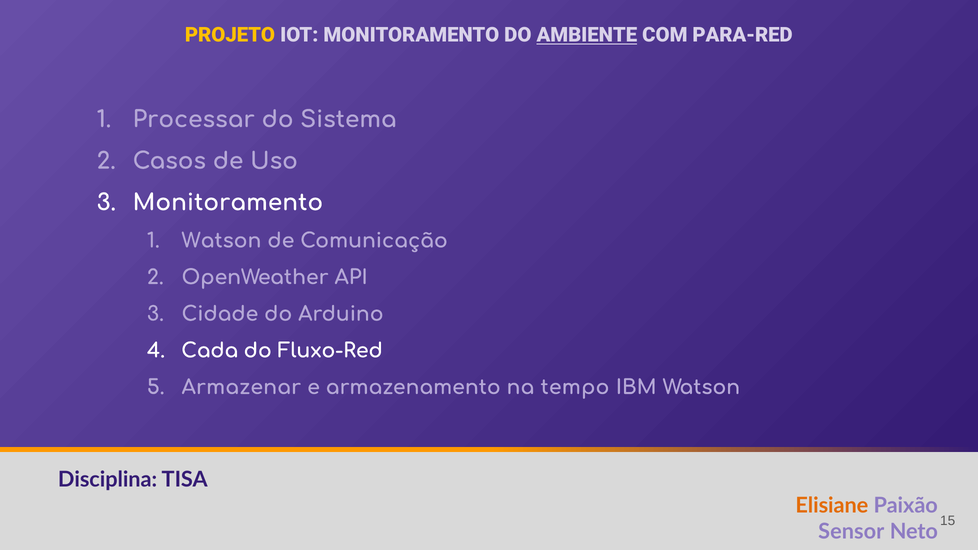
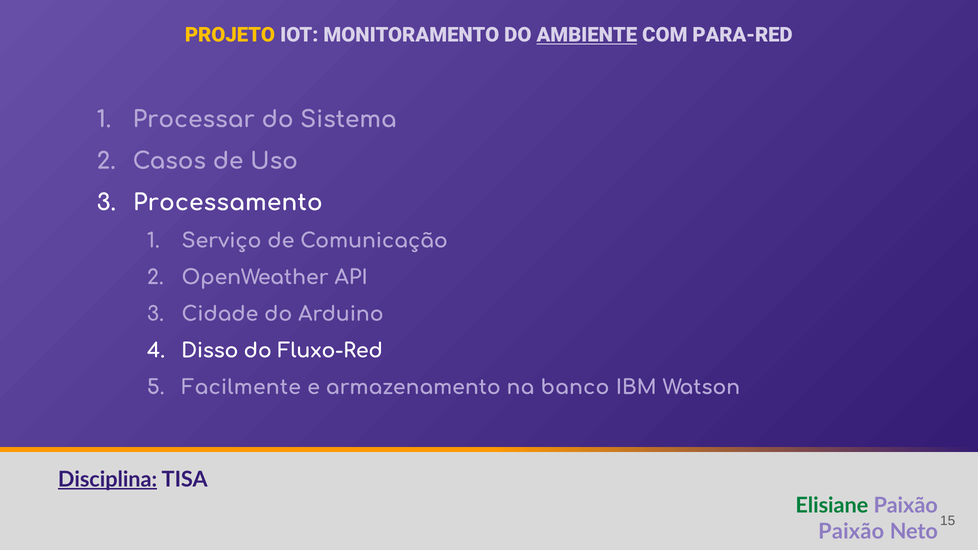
Monitoramento at (228, 203): Monitoramento -> Processamento
Watson at (221, 241): Watson -> Serviço
Cada: Cada -> Disso
Armazenar: Armazenar -> Facilmente
tempo: tempo -> banco
Disciplina underline: none -> present
Elisiane colour: orange -> green
Sensor at (851, 532): Sensor -> Paixão
